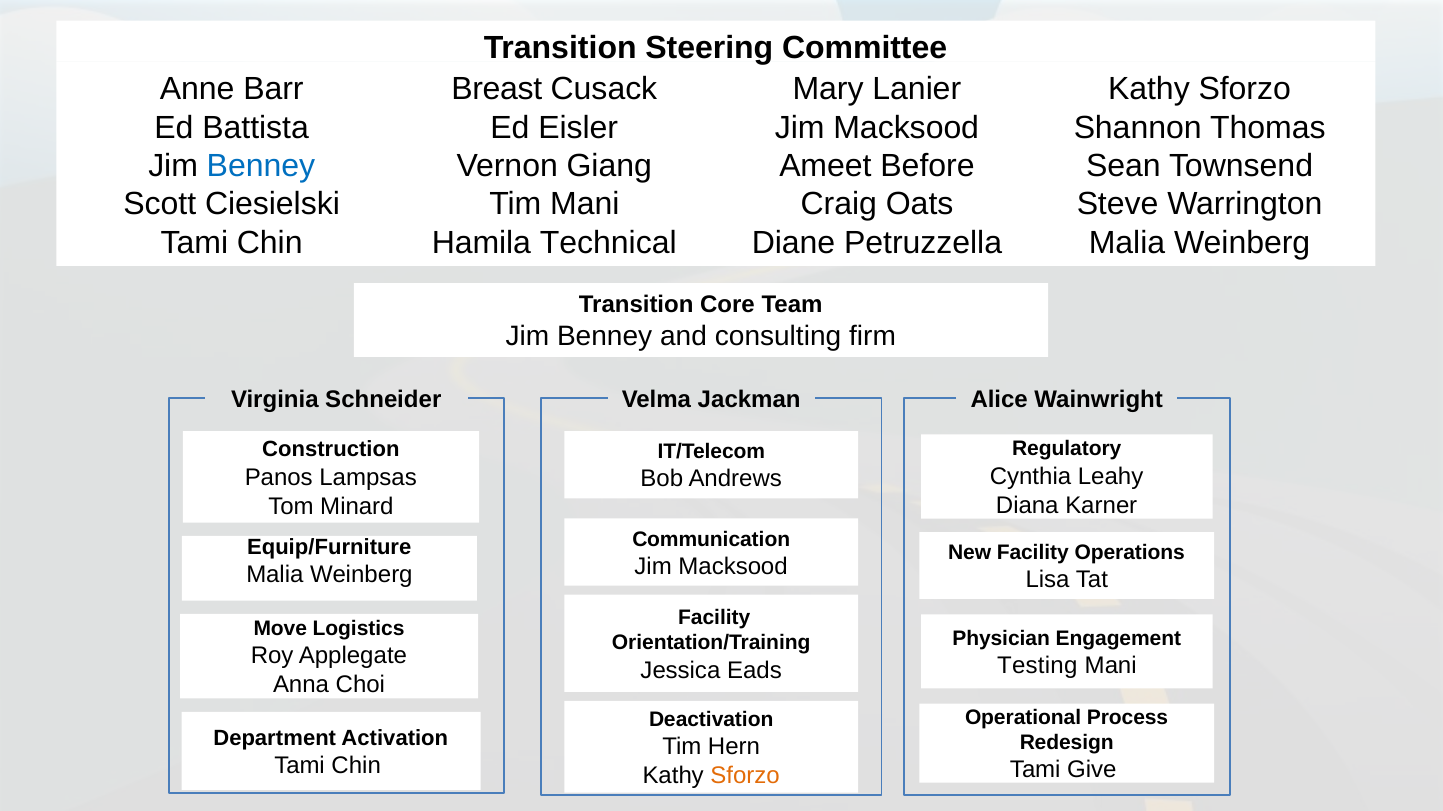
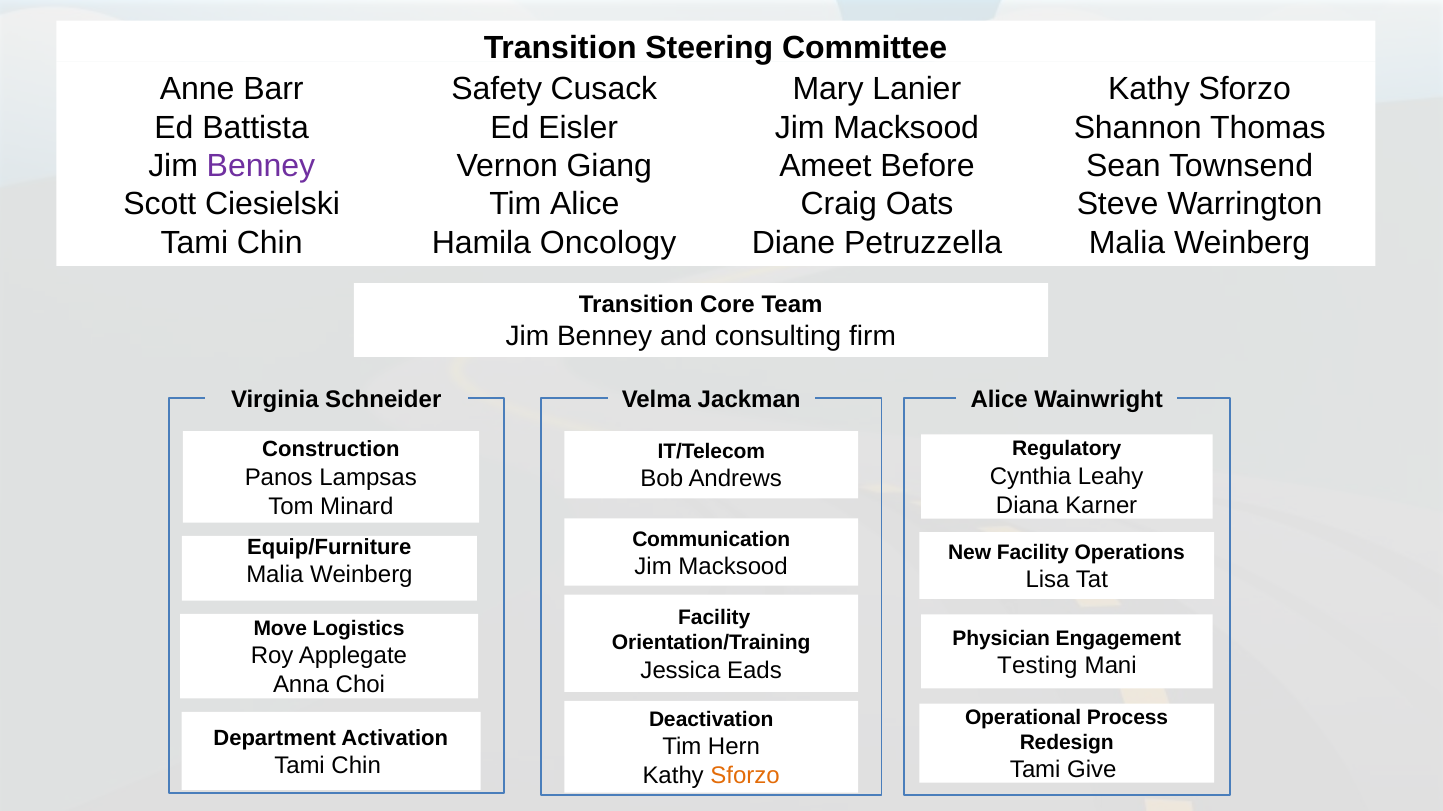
Breast: Breast -> Safety
Benney at (261, 166) colour: blue -> purple
Tim Mani: Mani -> Alice
Technical: Technical -> Oncology
